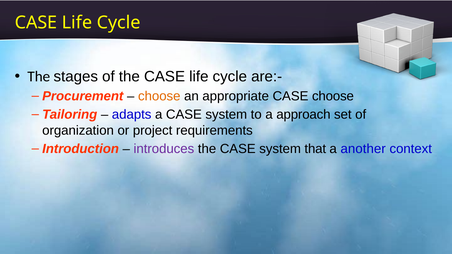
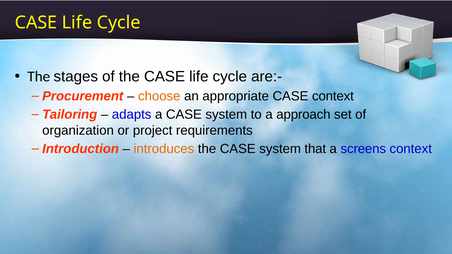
CASE choose: choose -> context
introduces colour: purple -> orange
another: another -> screens
